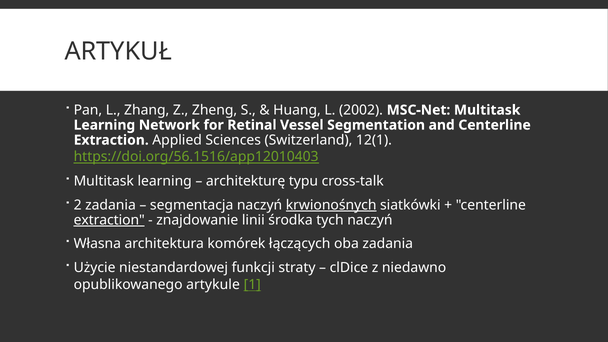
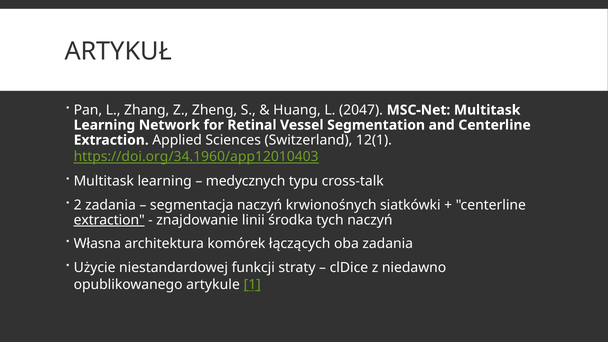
2002: 2002 -> 2047
https://doi.org/56.1516/app12010403: https://doi.org/56.1516/app12010403 -> https://doi.org/34.1960/app12010403
architekturę: architekturę -> medycznych
krwionośnych underline: present -> none
